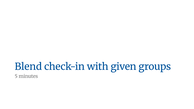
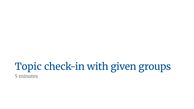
Blend: Blend -> Topic
